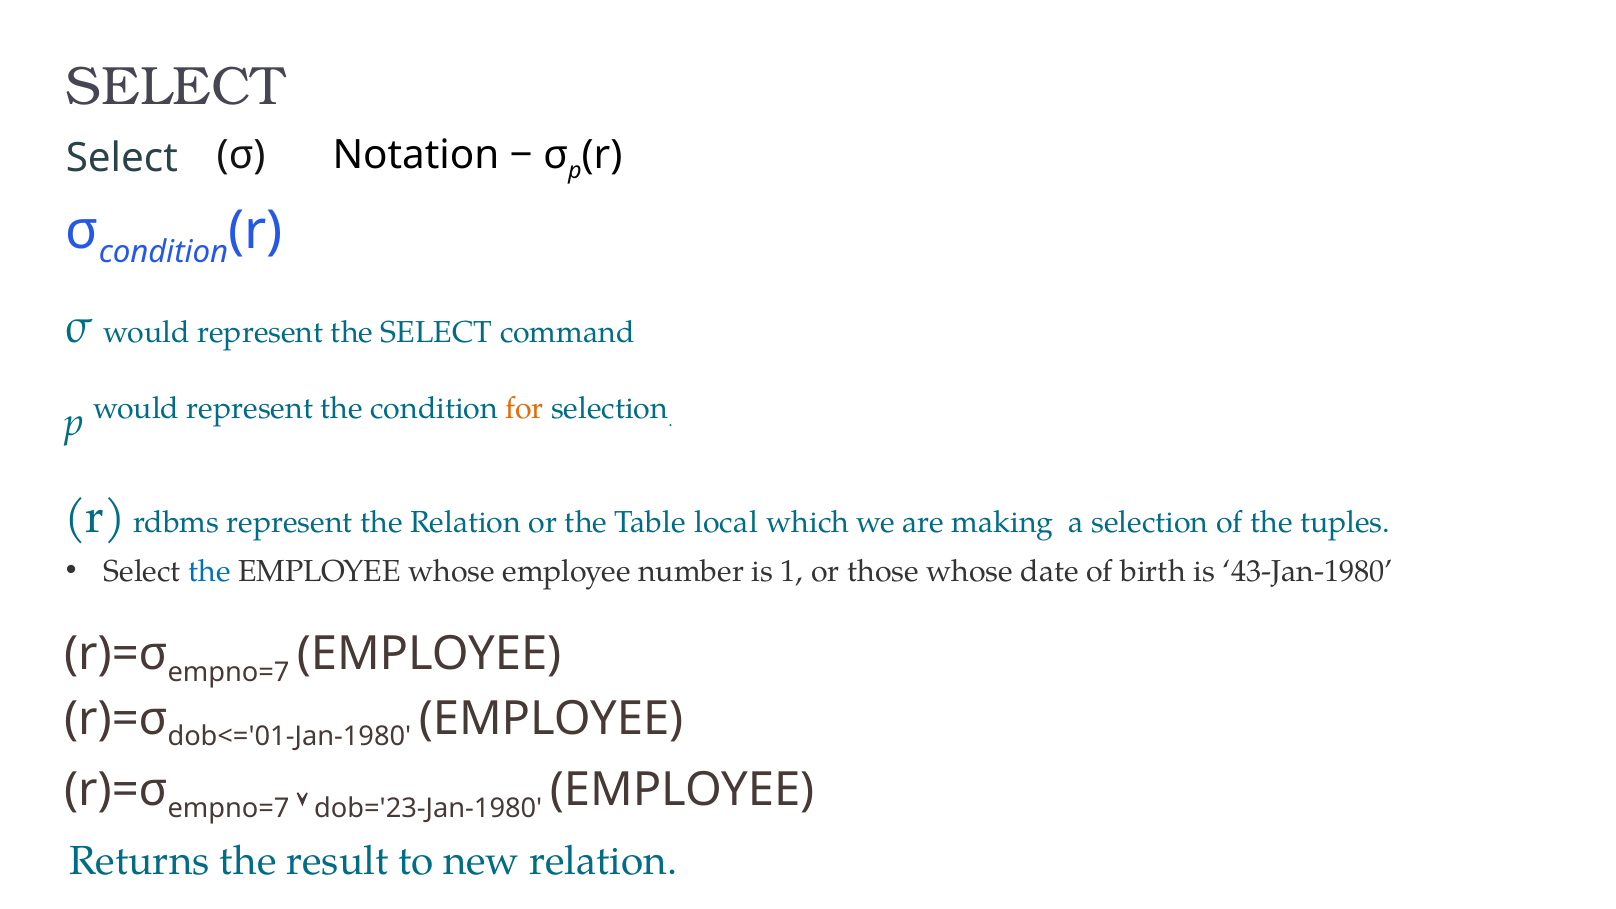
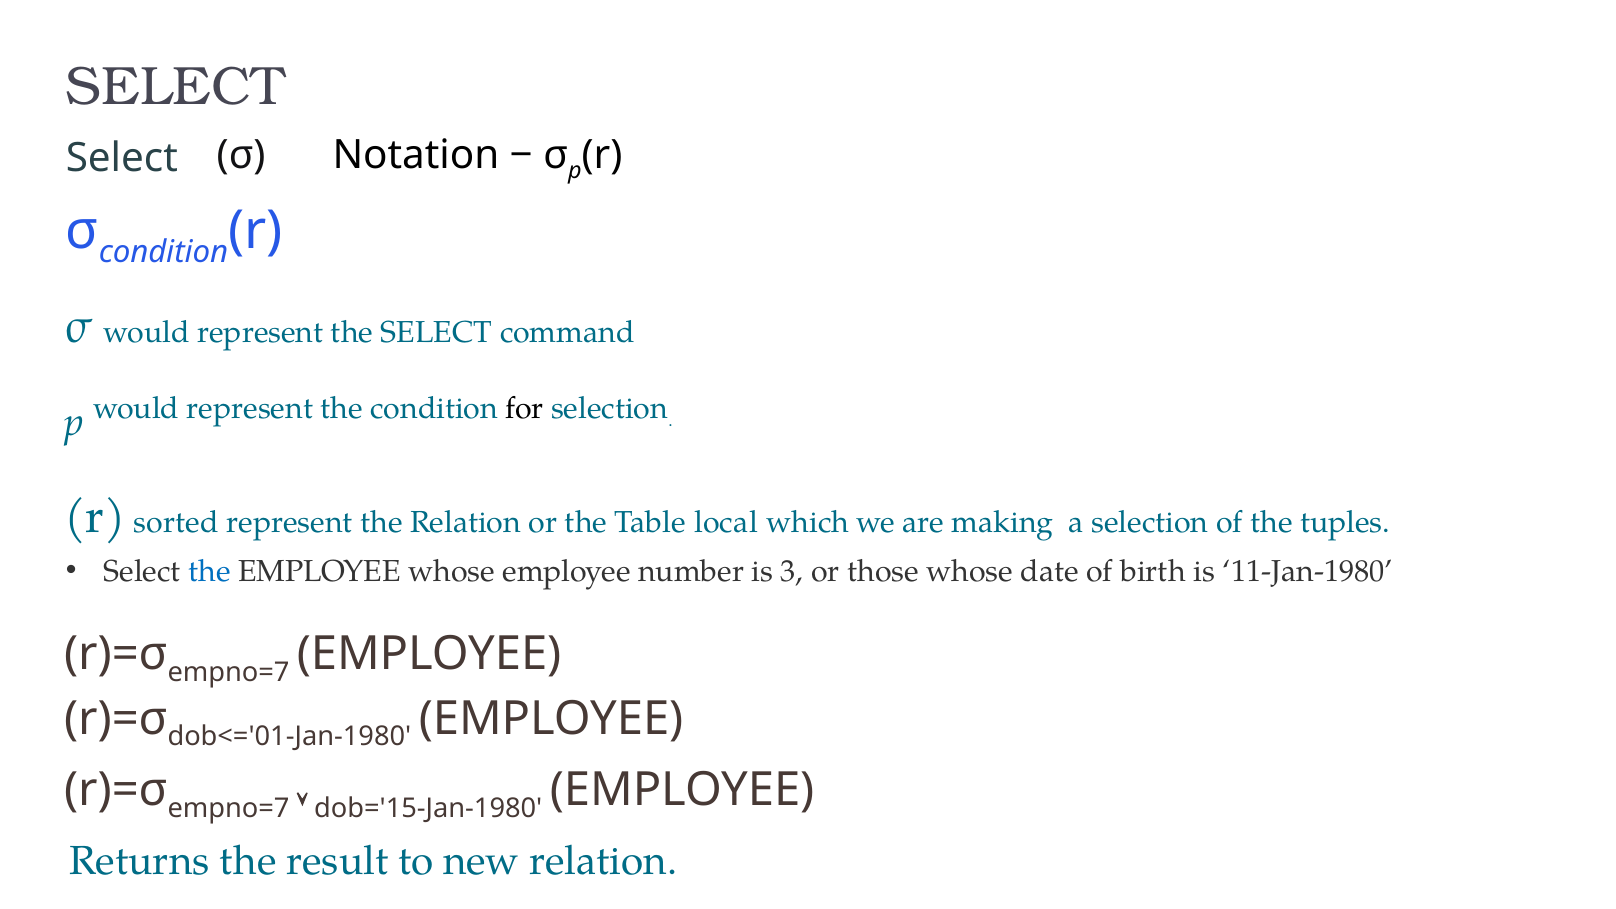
for colour: orange -> black
rdbms: rdbms -> sorted
1: 1 -> 3
43-Jan-1980: 43-Jan-1980 -> 11-Jan-1980
dob='23-Jan-1980: dob='23-Jan-1980 -> dob='15-Jan-1980
